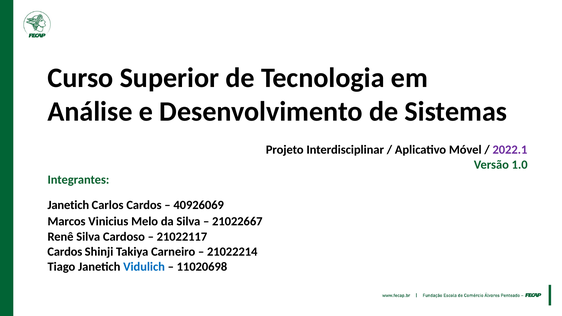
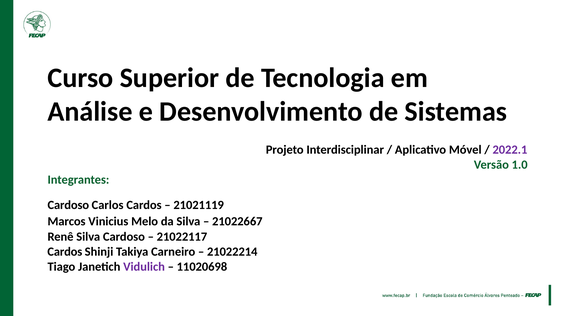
Janetich at (68, 205): Janetich -> Cardoso
40926069: 40926069 -> 21021119
Vidulich colour: blue -> purple
